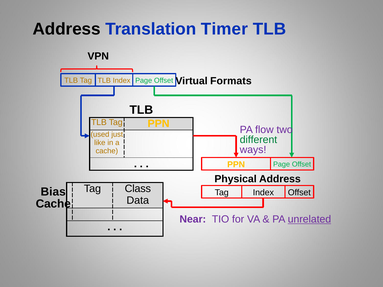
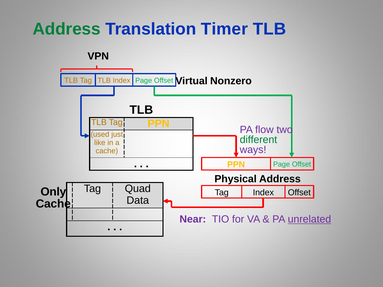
Address at (67, 29) colour: black -> green
Formats: Formats -> Nonzero
Class: Class -> Quad
Bias: Bias -> Only
